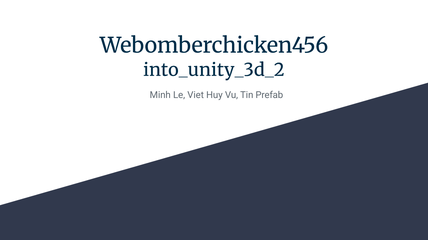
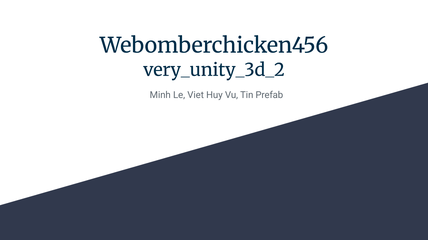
into_unity_3d_2: into_unity_3d_2 -> very_unity_3d_2
